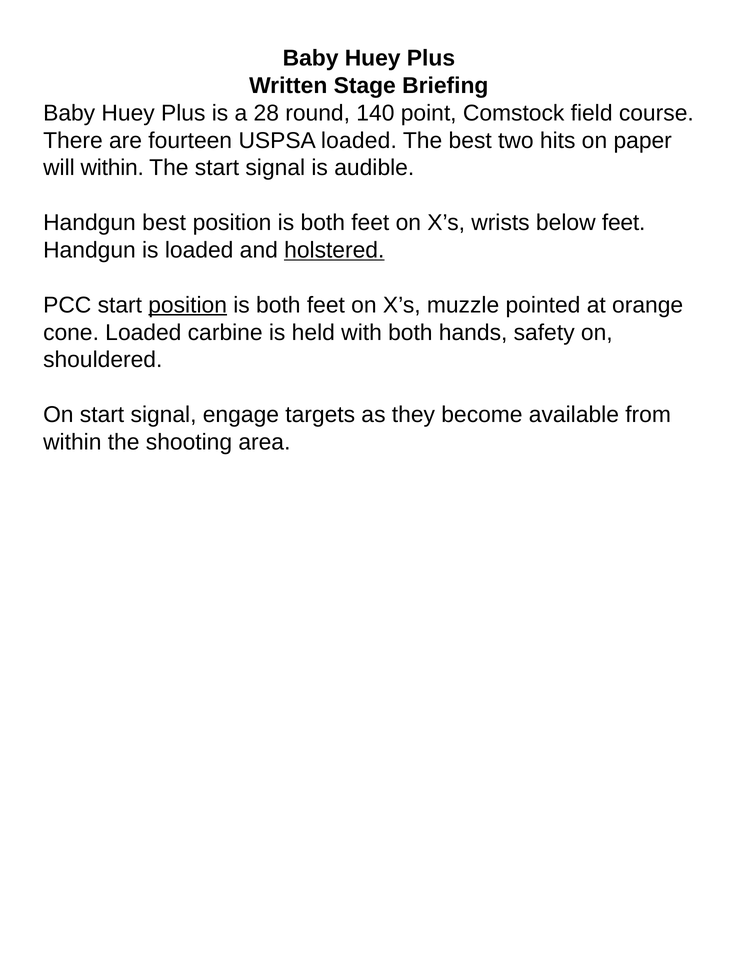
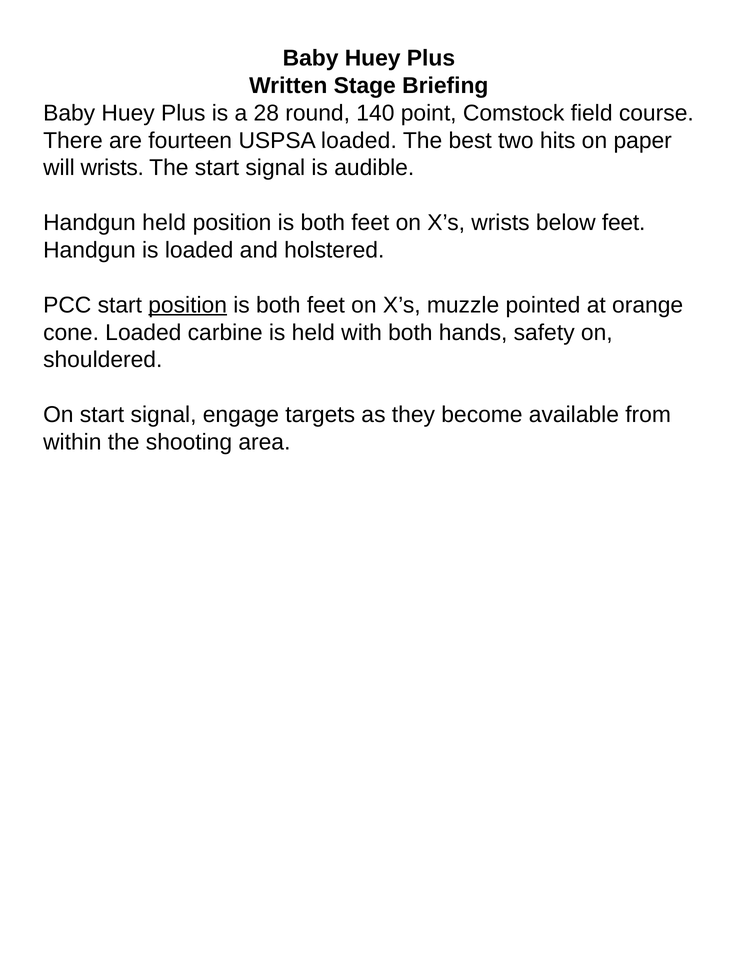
will within: within -> wrists
Handgun best: best -> held
holstered underline: present -> none
